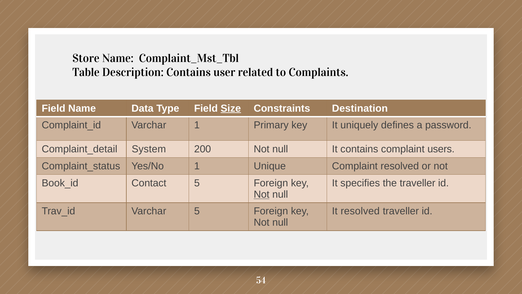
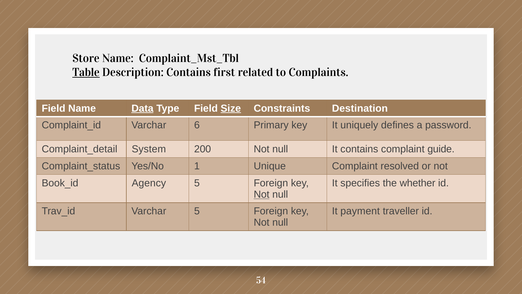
Table underline: none -> present
user: user -> first
Data underline: none -> present
Varchar 1: 1 -> 6
users: users -> guide
Contact: Contact -> Agency
the traveller: traveller -> whether
It resolved: resolved -> payment
